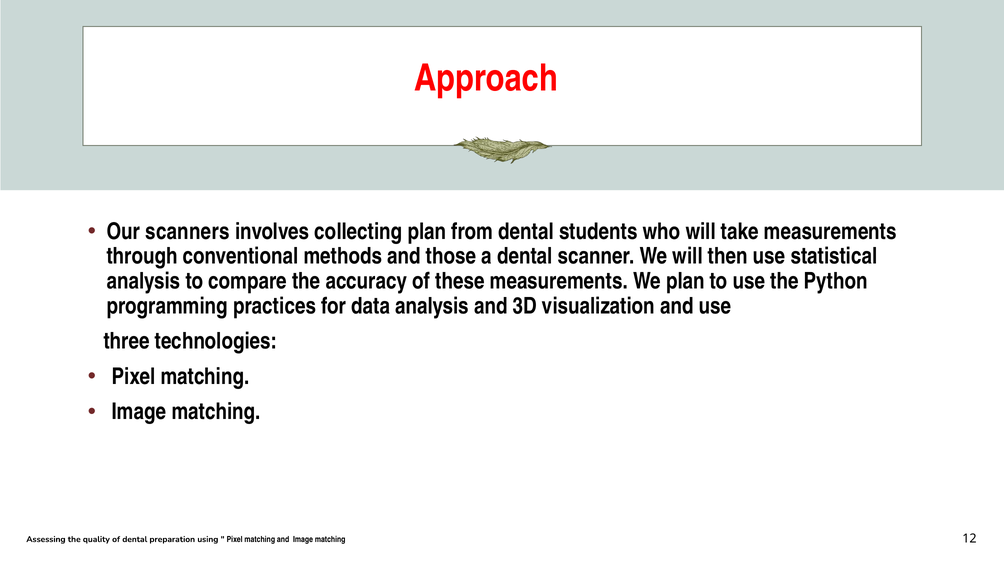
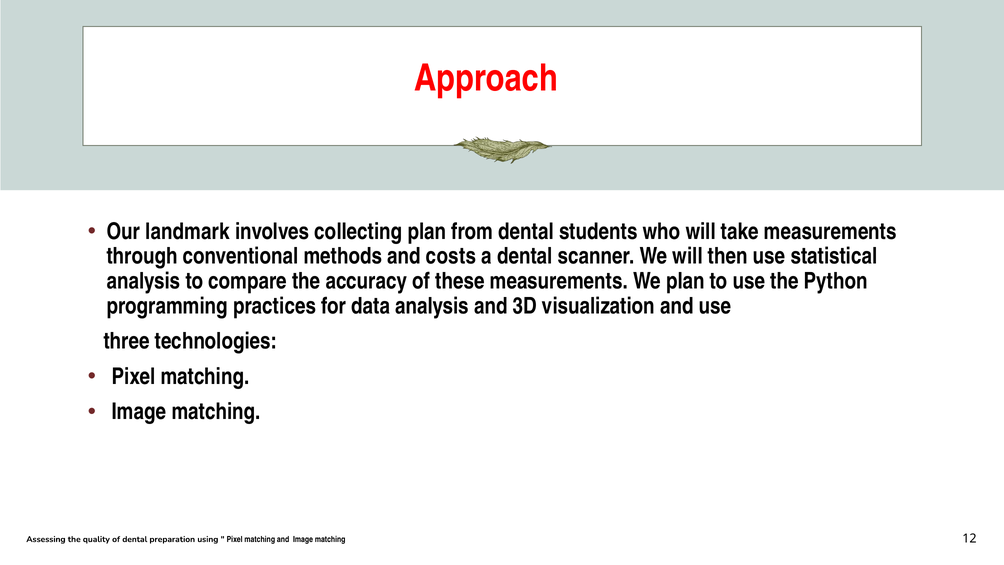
scanners: scanners -> landmark
those: those -> costs
